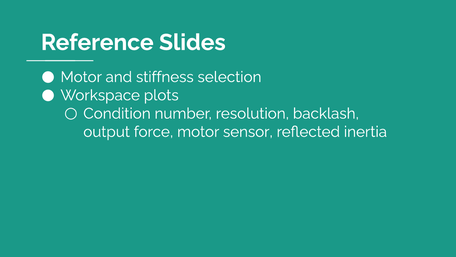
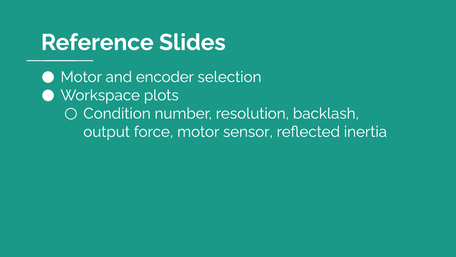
stiffness: stiffness -> encoder
